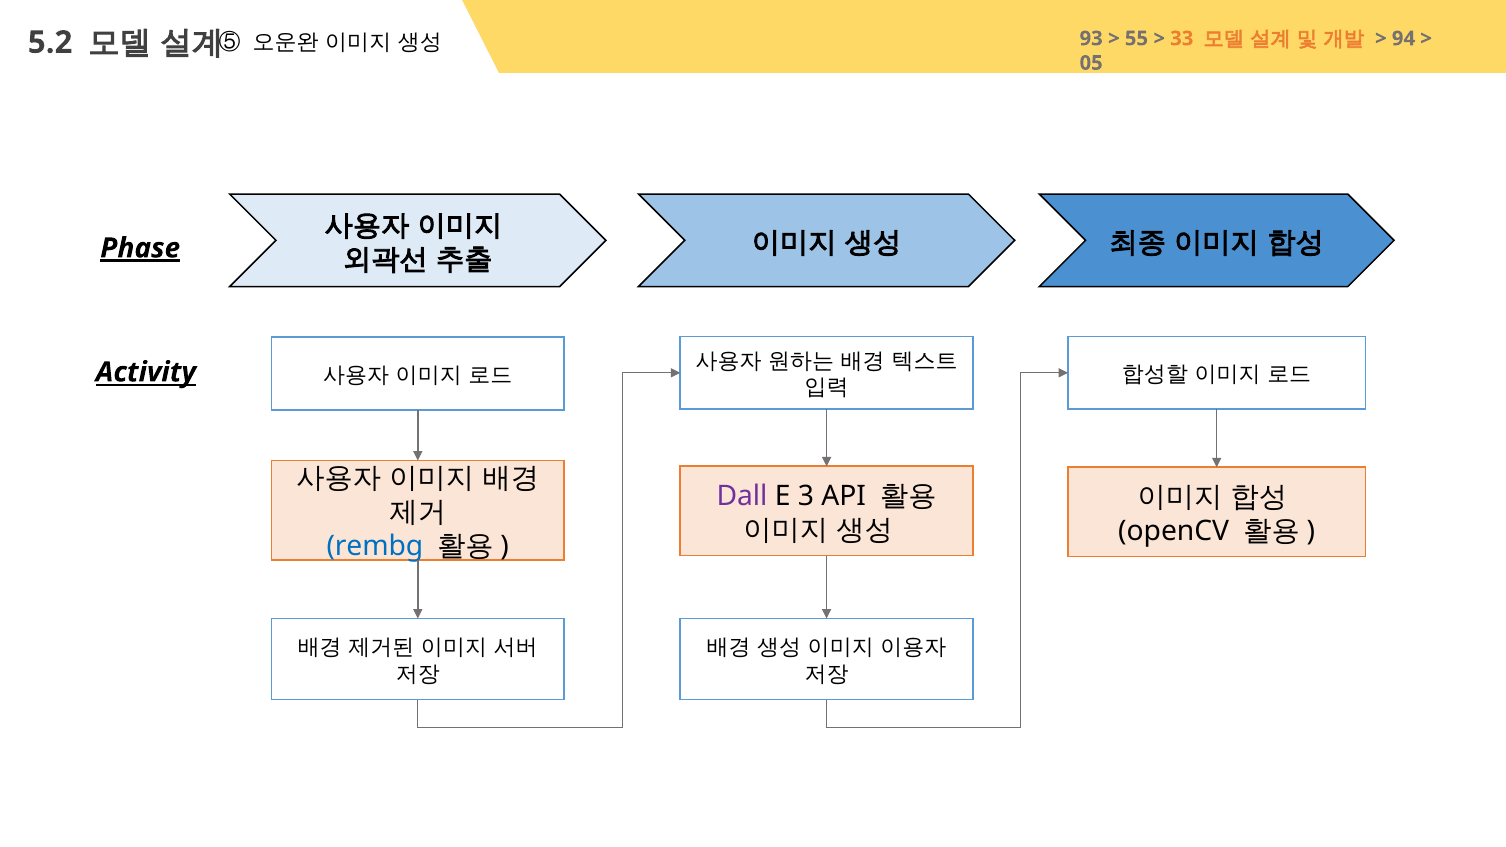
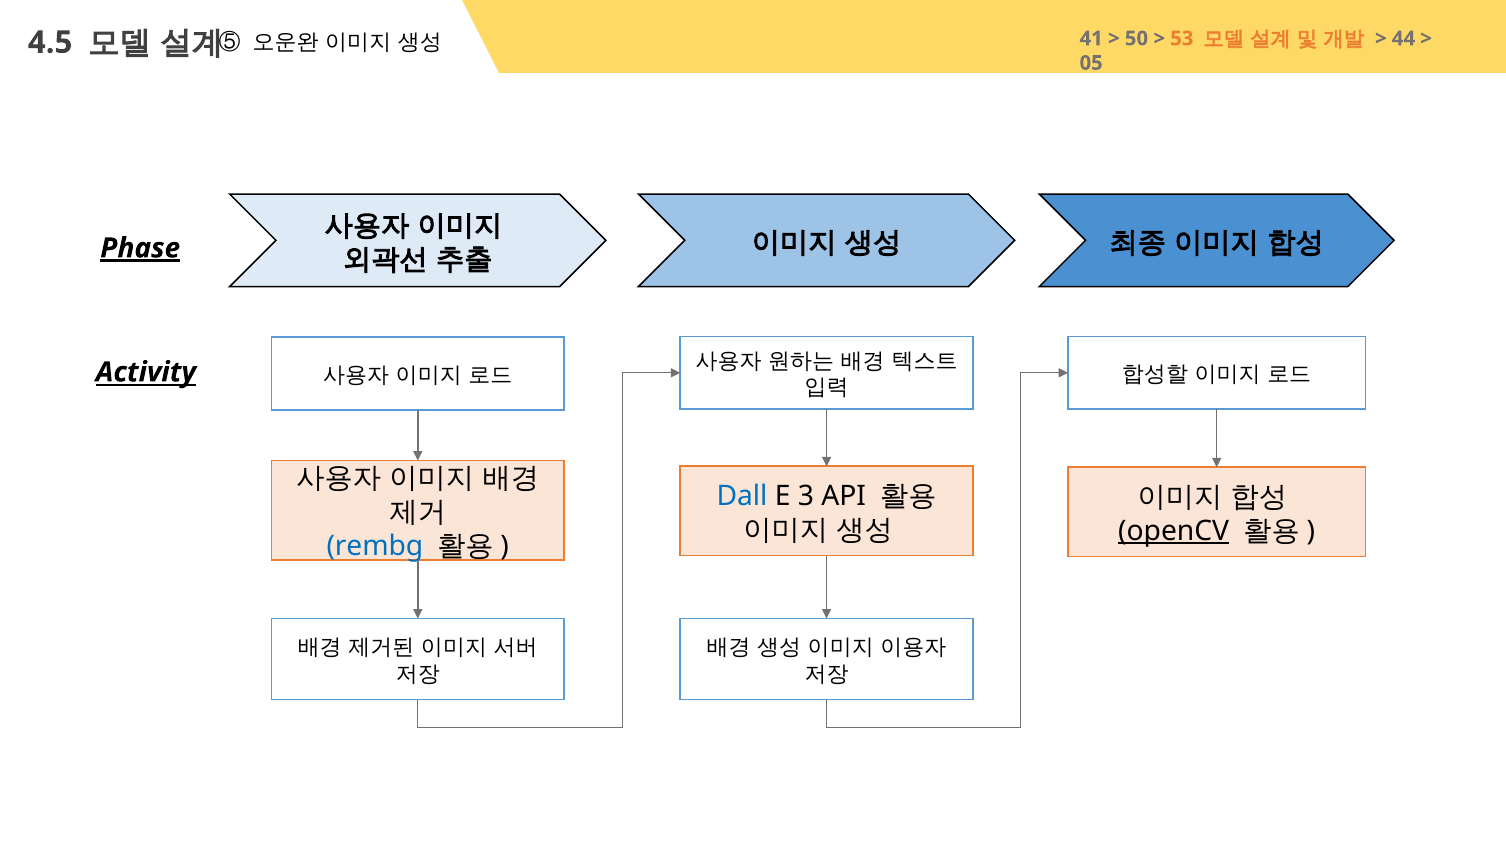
5.2: 5.2 -> 4.5
93: 93 -> 41
55: 55 -> 50
33: 33 -> 53
94: 94 -> 44
Dall colour: purple -> blue
openCV underline: none -> present
